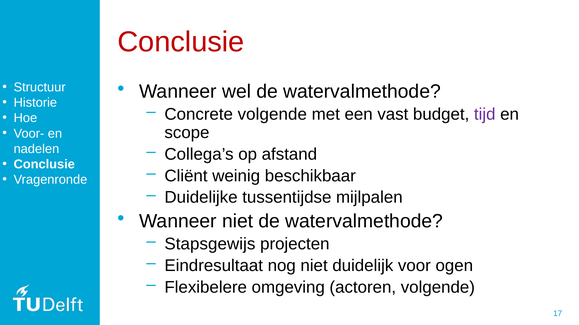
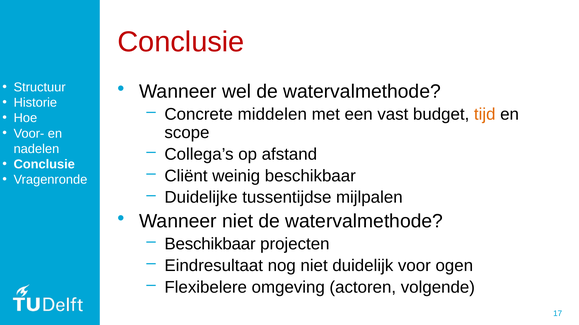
Concrete volgende: volgende -> middelen
tijd colour: purple -> orange
Stapsgewijs at (210, 244): Stapsgewijs -> Beschikbaar
